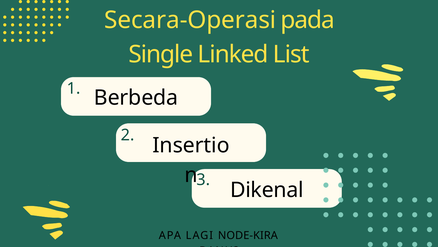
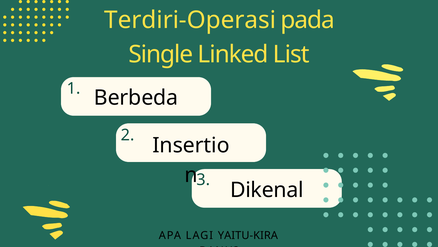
Secara-Operasi: Secara-Operasi -> Terdiri-Operasi
NODE-KIRA: NODE-KIRA -> YAITU-KIRA
